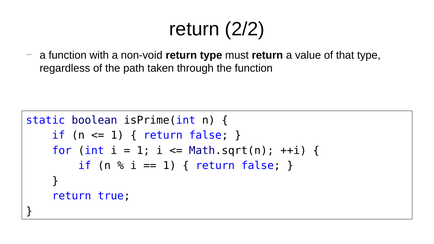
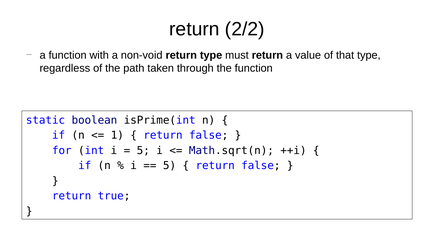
1 at (143, 151): 1 -> 5
1 at (170, 166): 1 -> 5
